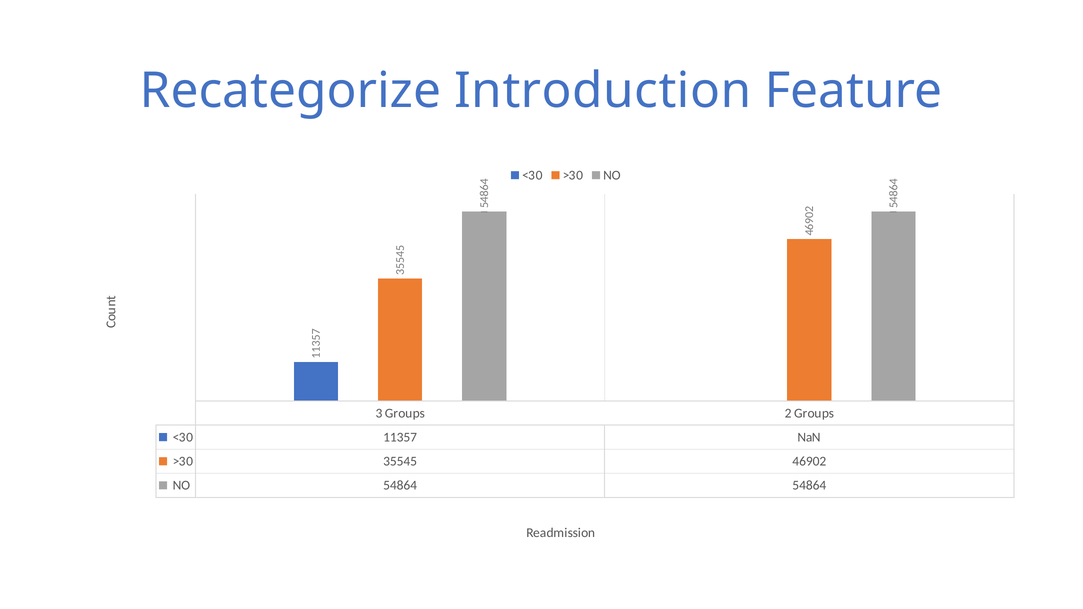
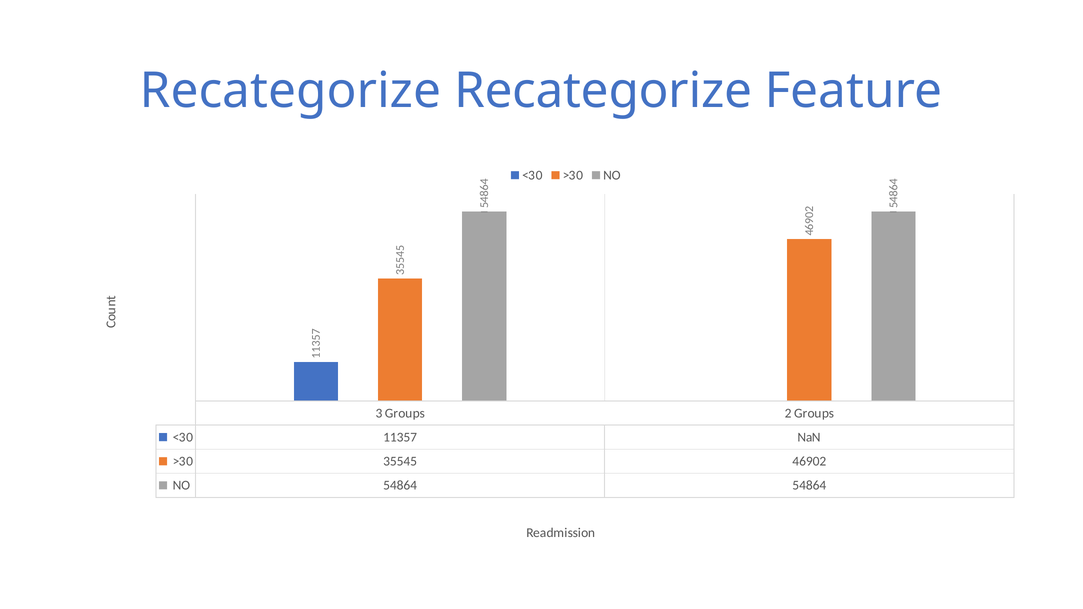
Recategorize Introduction: Introduction -> Recategorize
